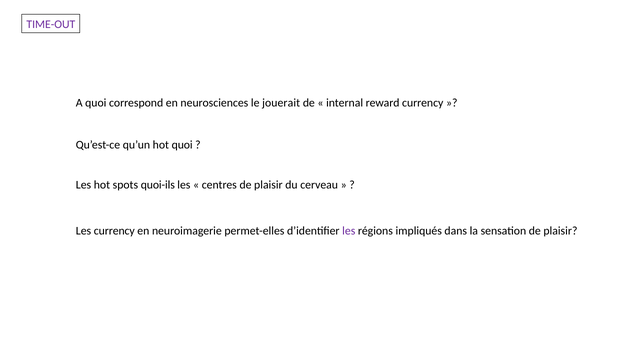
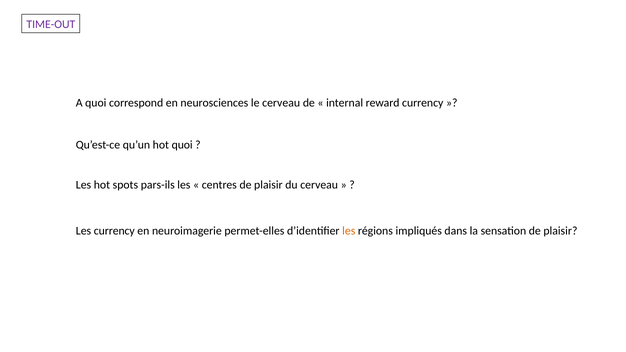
le jouerait: jouerait -> cerveau
quoi-ils: quoi-ils -> pars-ils
les at (349, 231) colour: purple -> orange
